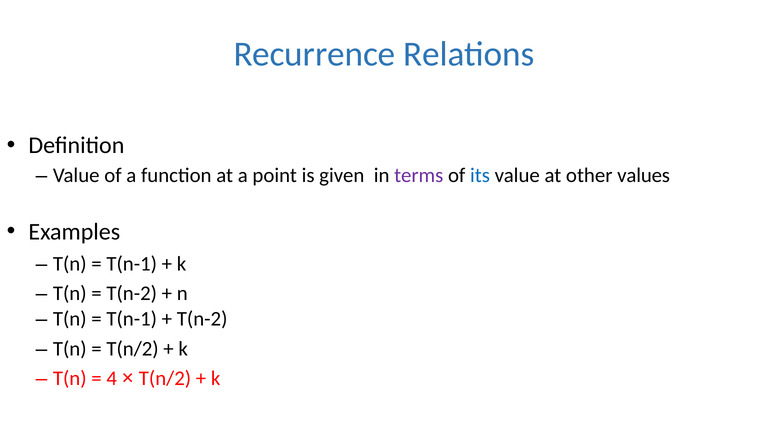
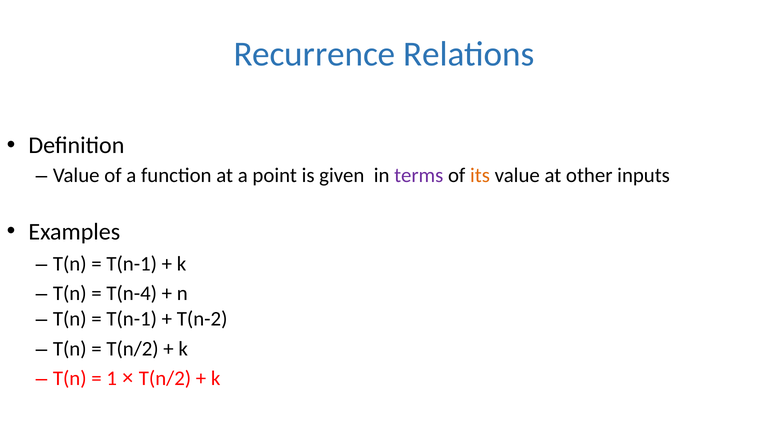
its colour: blue -> orange
values: values -> inputs
T(n-2 at (132, 294): T(n-2 -> T(n-4
4: 4 -> 1
